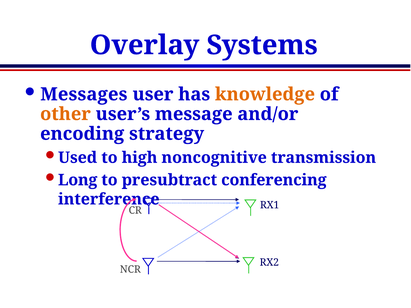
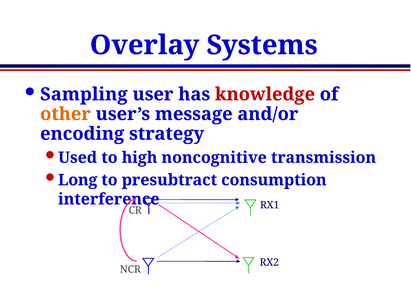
Messages: Messages -> Sampling
knowledge colour: orange -> red
conferencing: conferencing -> consumption
